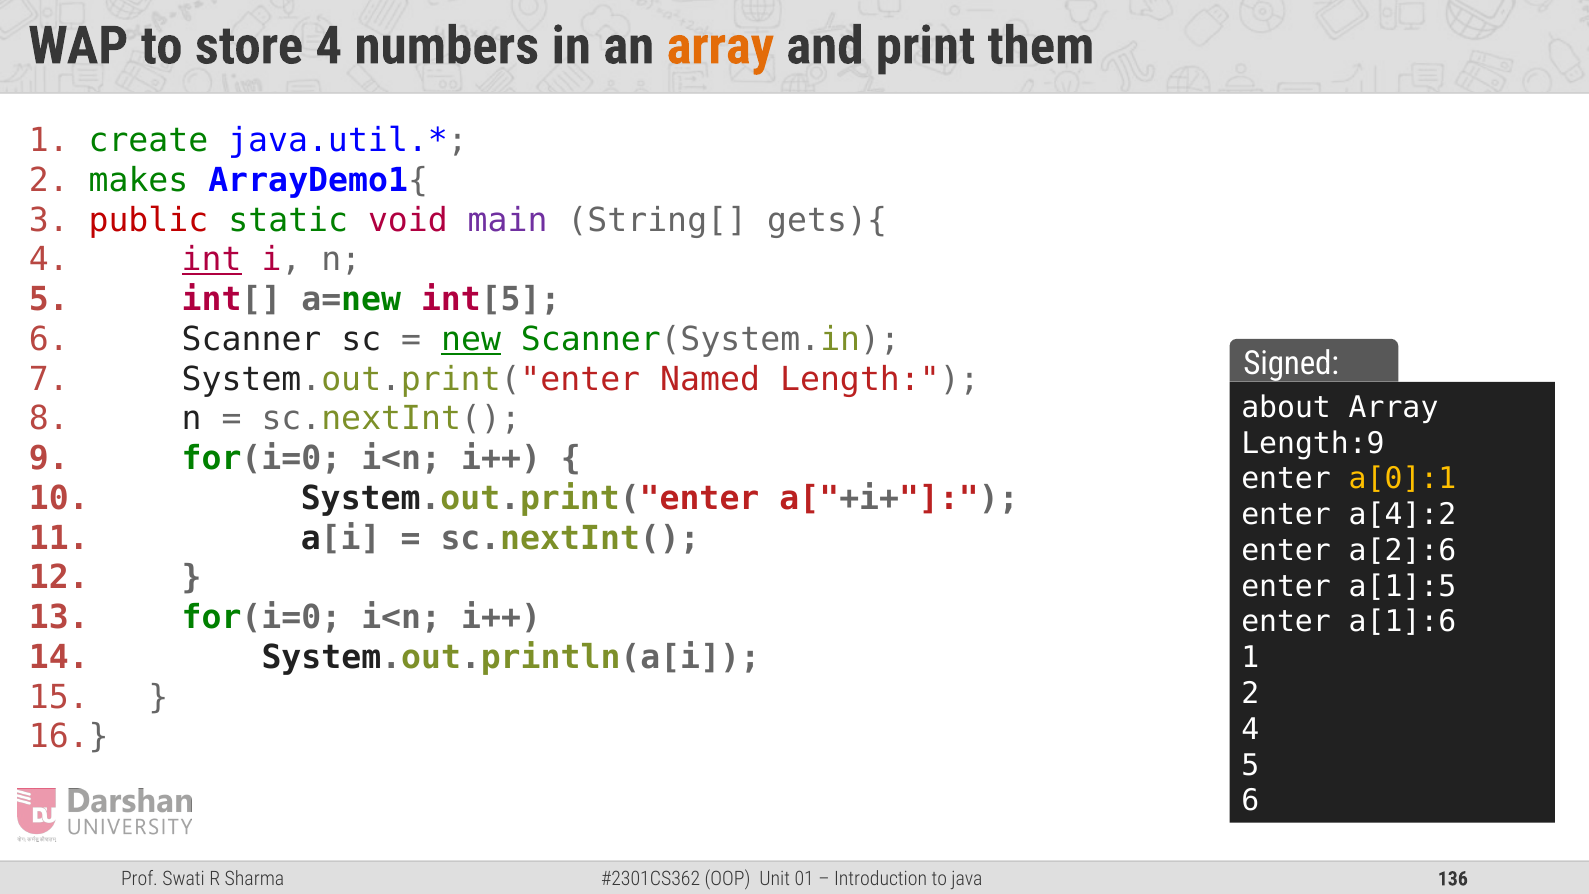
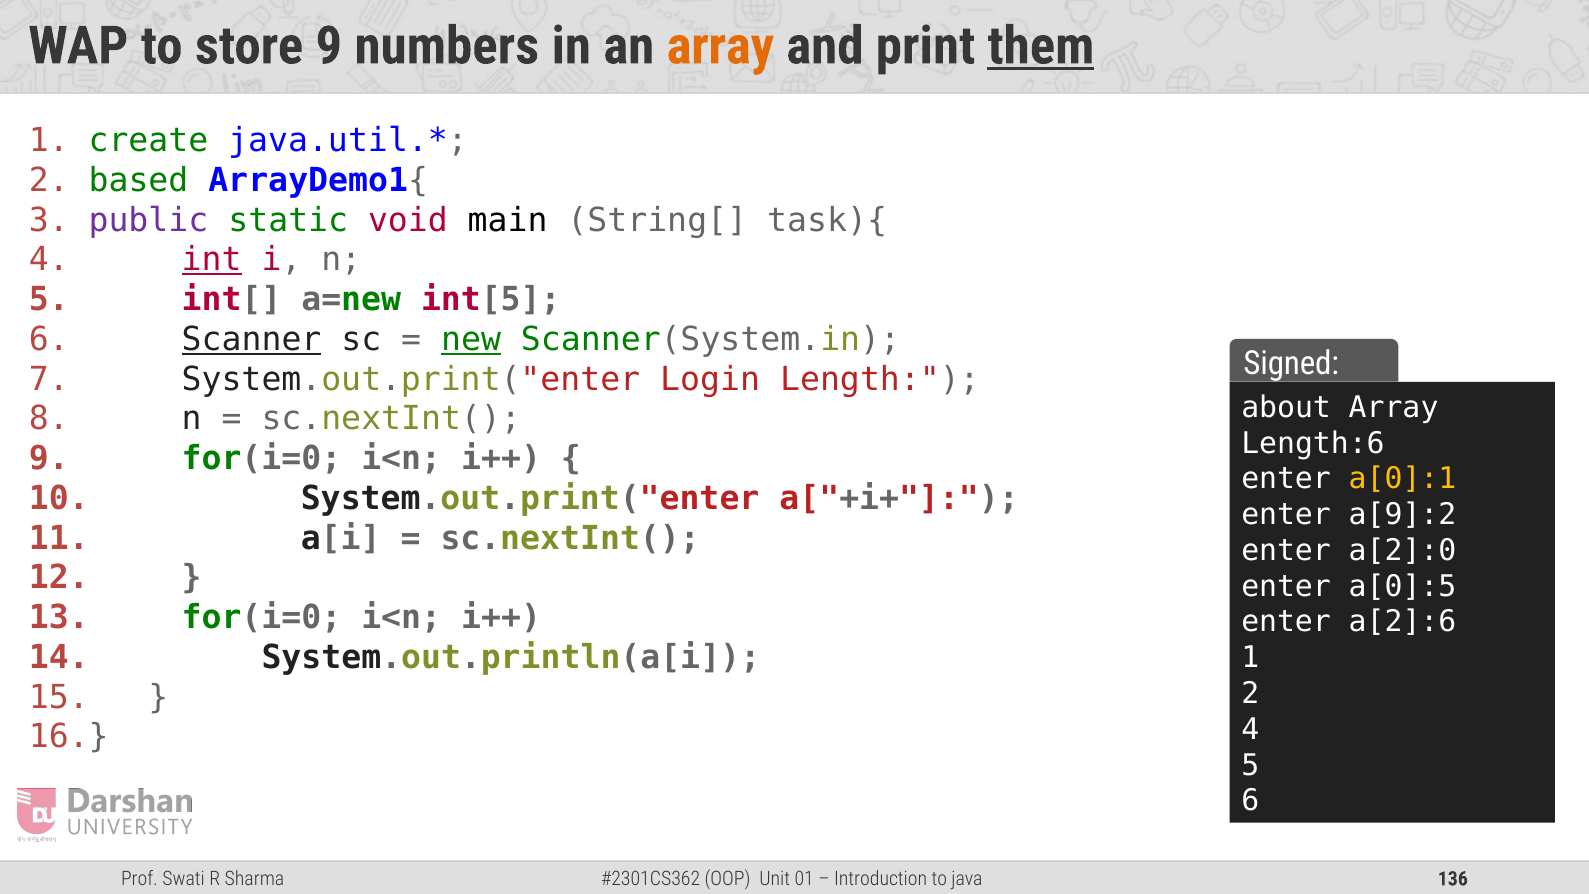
store 4: 4 -> 9
them underline: none -> present
makes: makes -> based
public colour: red -> purple
main colour: purple -> black
gets){: gets){ -> task){
Scanner underline: none -> present
Named: Named -> Login
Length:9: Length:9 -> Length:6
a[4]:2: a[4]:2 -> a[9]:2
a[2]:6: a[2]:6 -> a[2]:0
a[1]:5: a[1]:5 -> a[0]:5
a[1]:6: a[1]:6 -> a[2]:6
